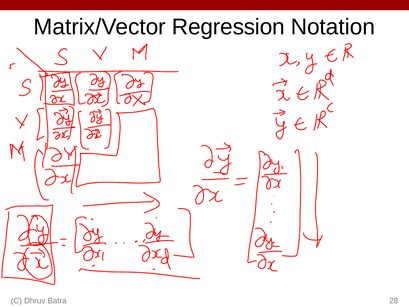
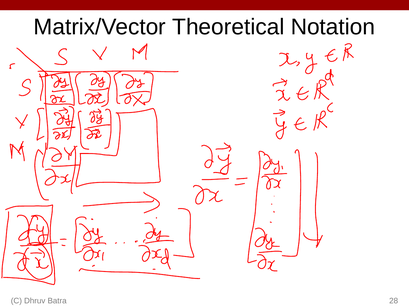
Regression: Regression -> Theoretical
